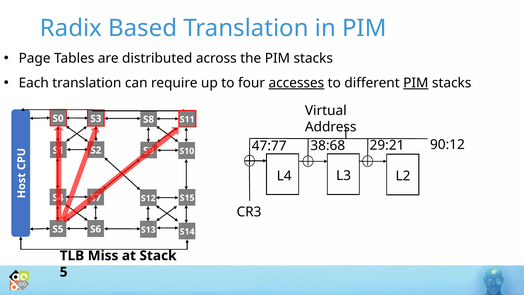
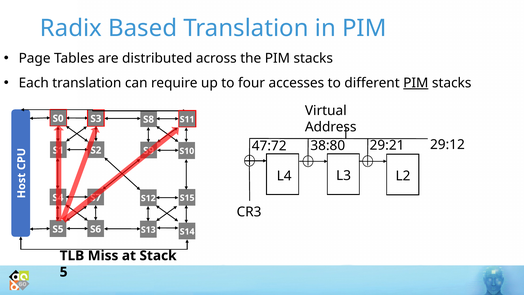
accesses underline: present -> none
38:68: 38:68 -> 38:80
90:12: 90:12 -> 29:12
47:77: 47:77 -> 47:72
